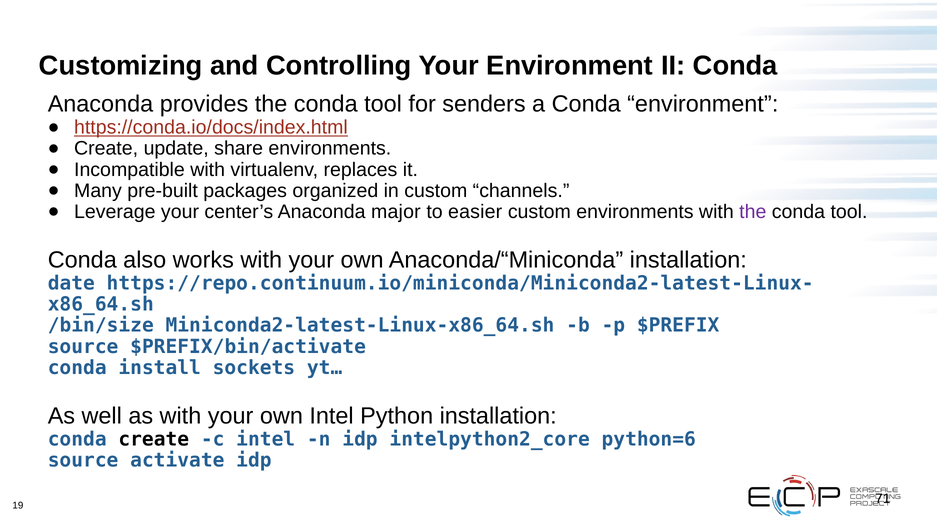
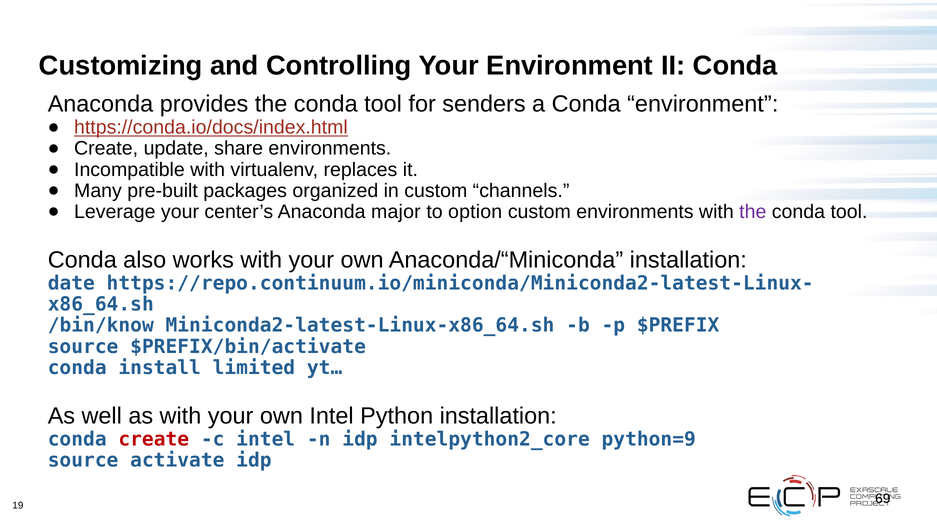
easier: easier -> option
/bin/size: /bin/size -> /bin/know
sockets: sockets -> limited
create at (154, 440) colour: black -> red
python=6: python=6 -> python=9
71: 71 -> 69
